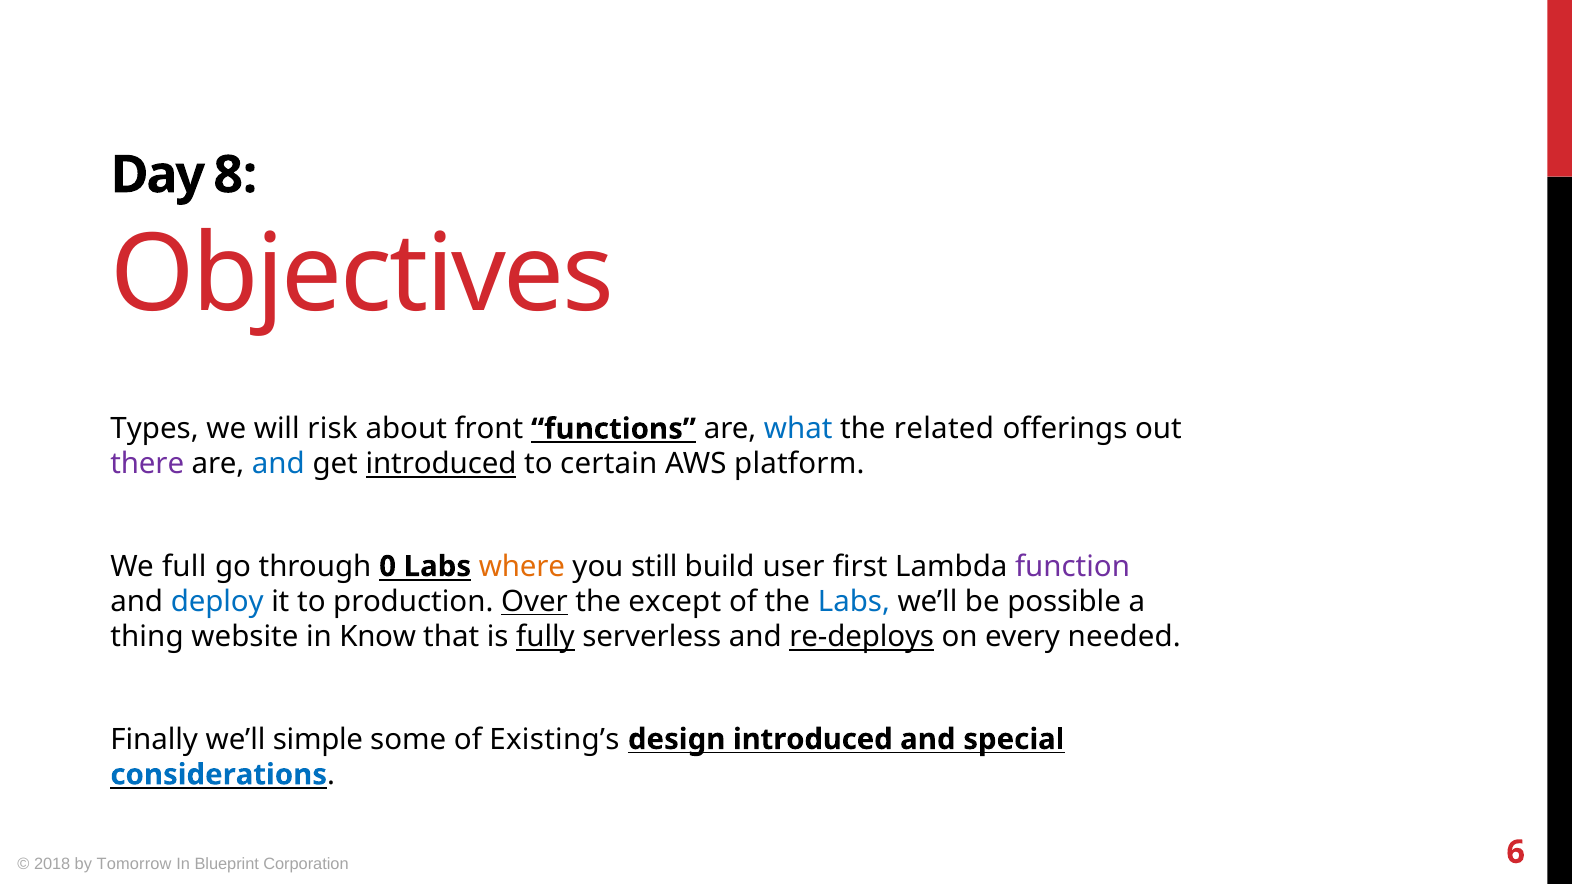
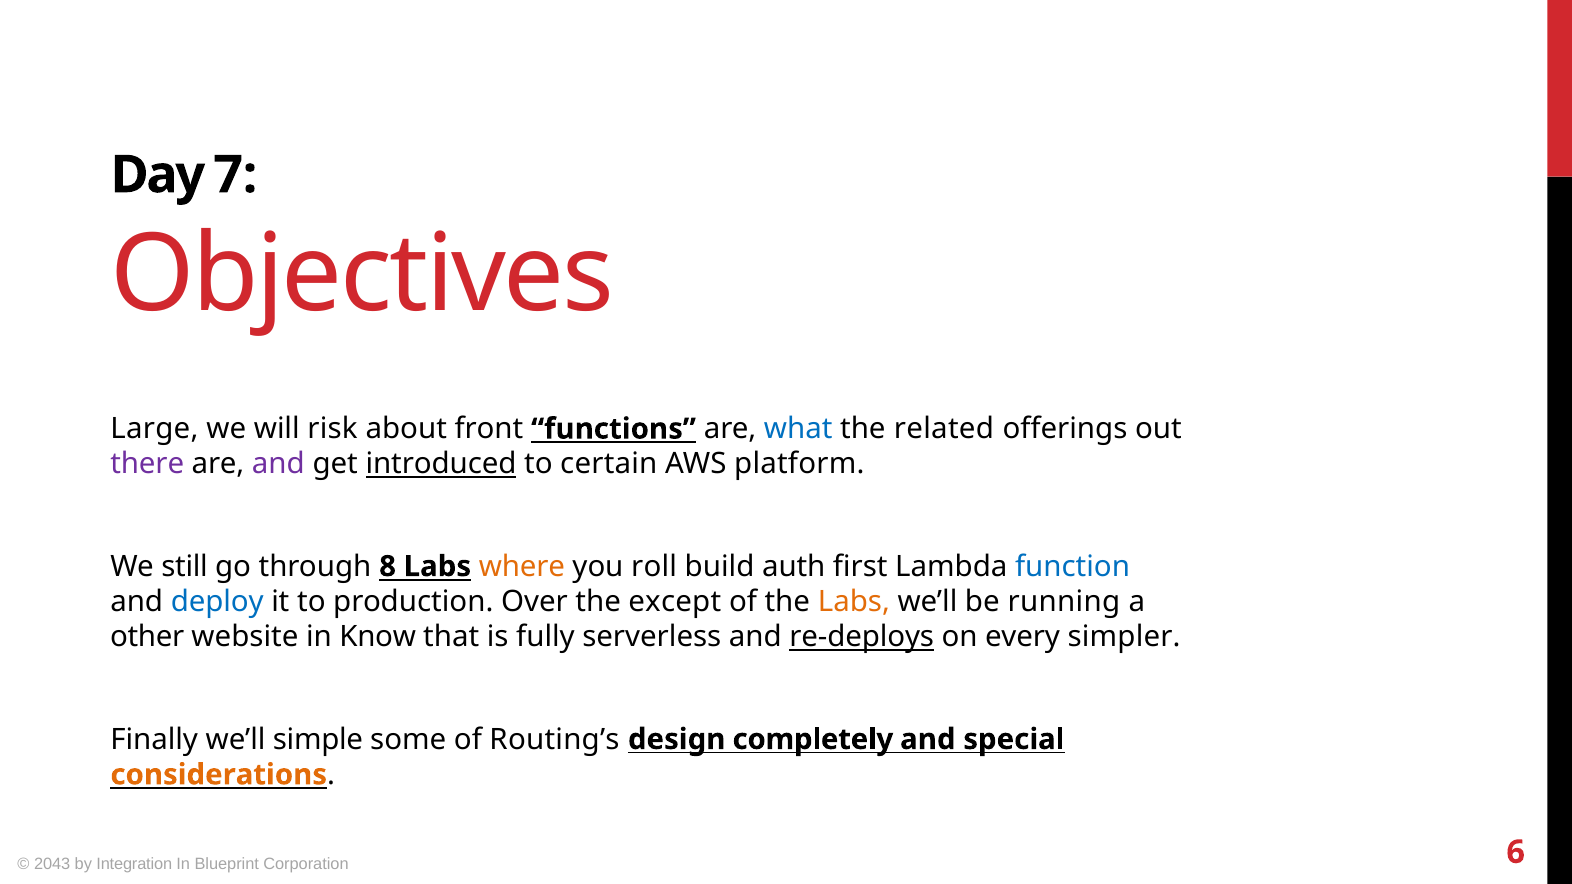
8: 8 -> 7
Types: Types -> Large
and at (278, 464) colour: blue -> purple
full: full -> still
0: 0 -> 8
still: still -> roll
user: user -> auth
function colour: purple -> blue
Over underline: present -> none
Labs at (854, 602) colour: blue -> orange
possible: possible -> running
thing: thing -> other
fully underline: present -> none
needed: needed -> simpler
Existing’s: Existing’s -> Routing’s
design introduced: introduced -> completely
considerations colour: blue -> orange
2018: 2018 -> 2043
Tomorrow: Tomorrow -> Integration
